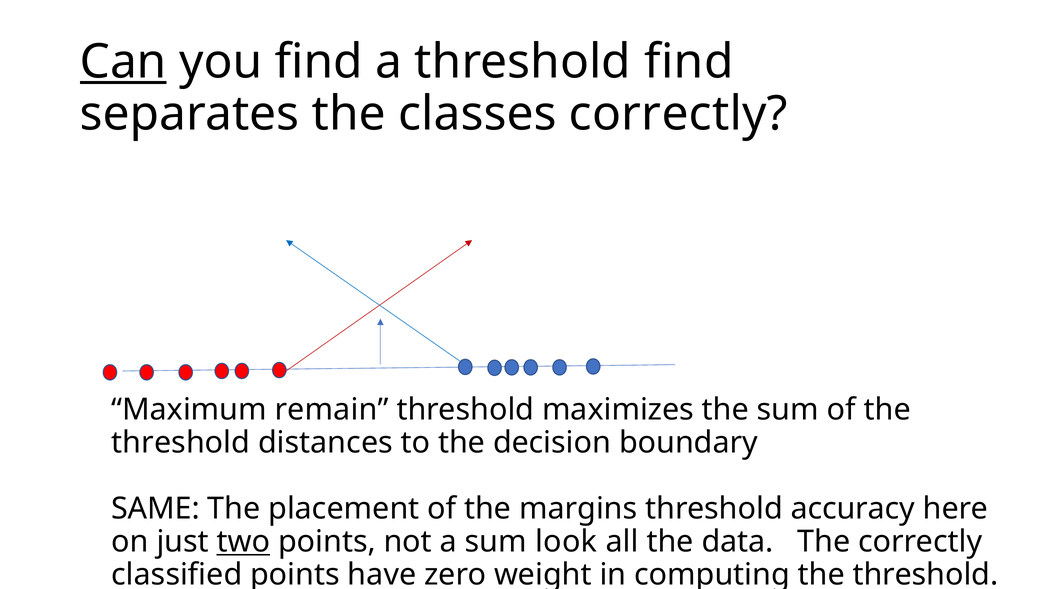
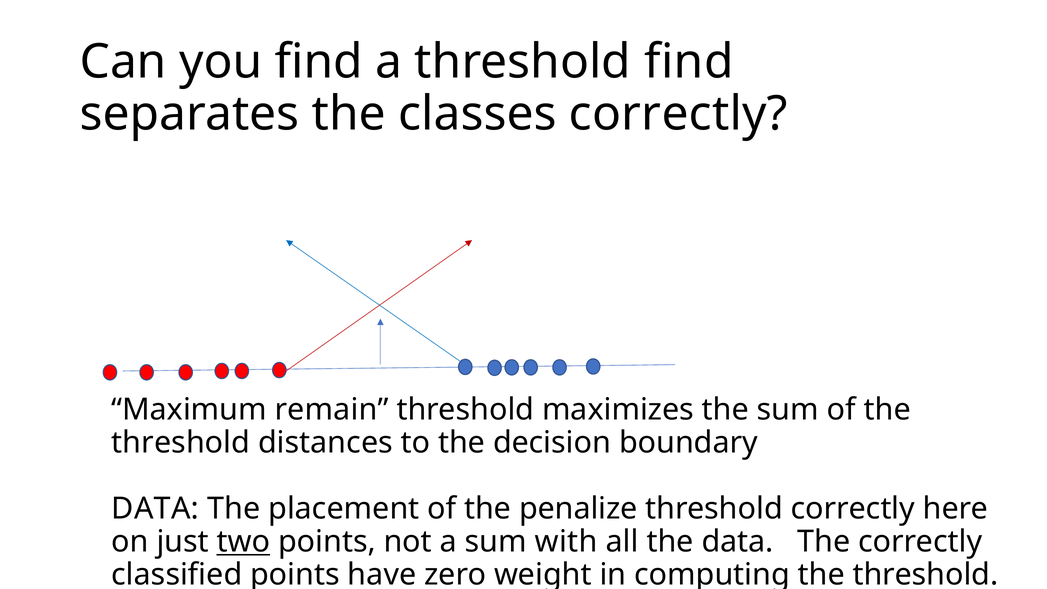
Can underline: present -> none
SAME at (156, 508): SAME -> DATA
margins: margins -> penalize
threshold accuracy: accuracy -> correctly
look: look -> with
